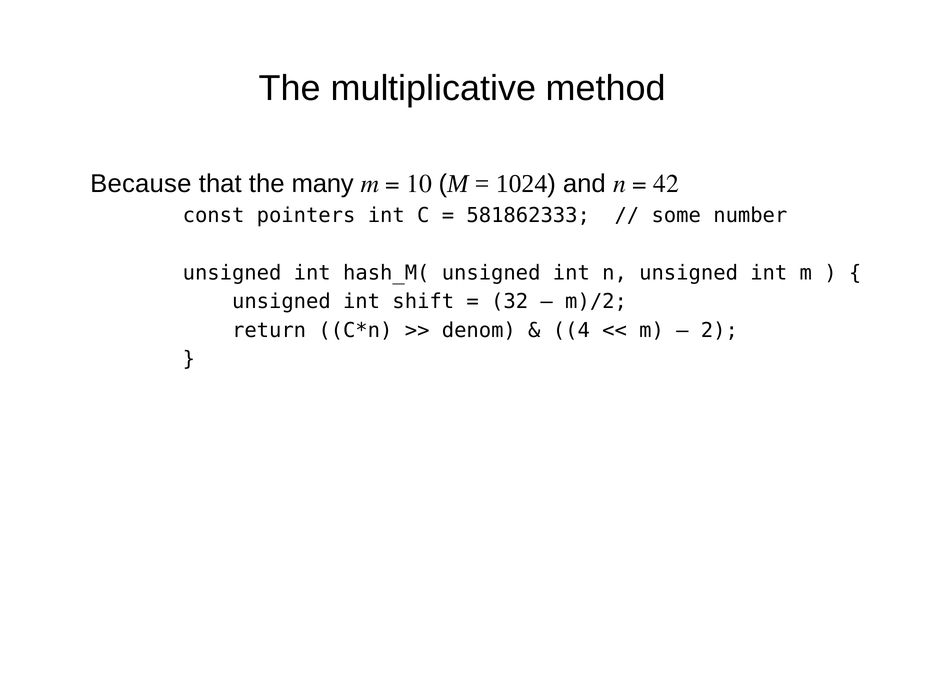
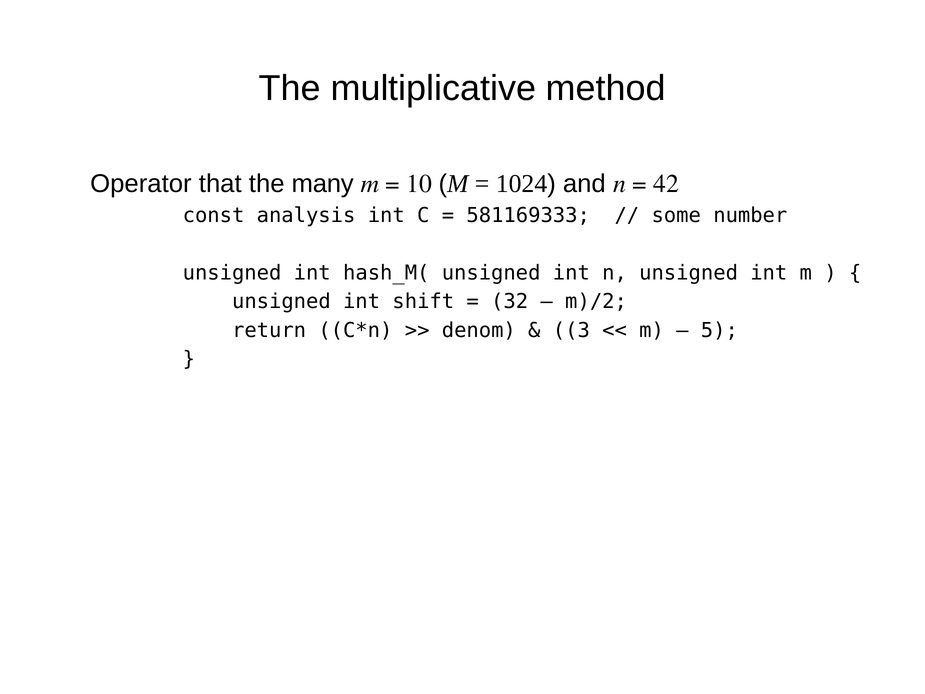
Because: Because -> Operator
pointers: pointers -> analysis
581862333: 581862333 -> 581169333
4: 4 -> 3
2: 2 -> 5
